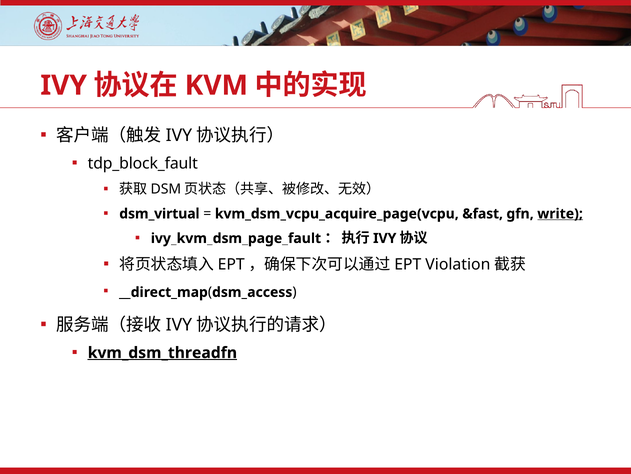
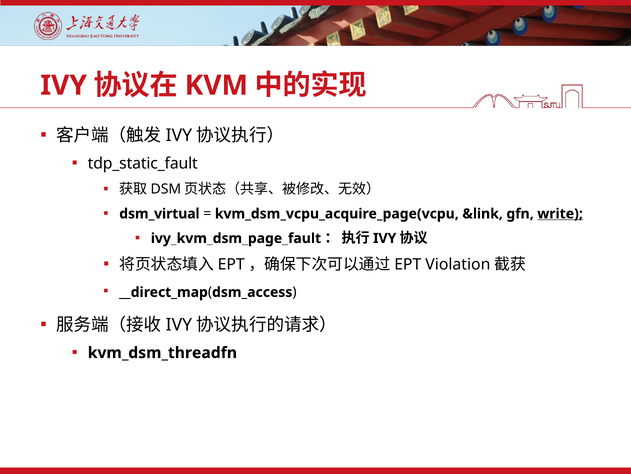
tdp_block_fault: tdp_block_fault -> tdp_static_fault
&fast: &fast -> &link
kvm_dsm_threadfn underline: present -> none
